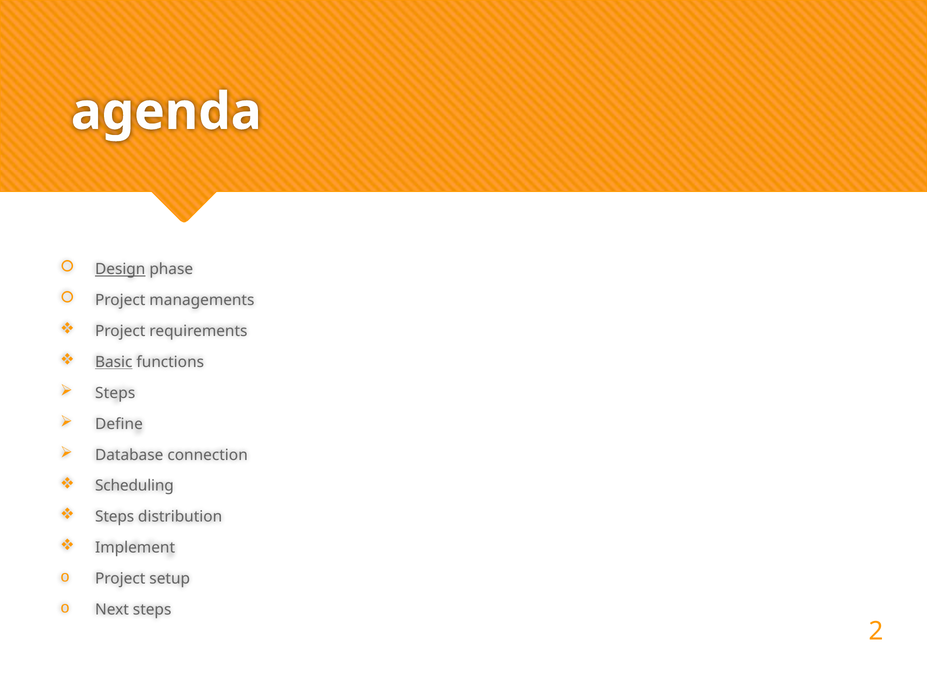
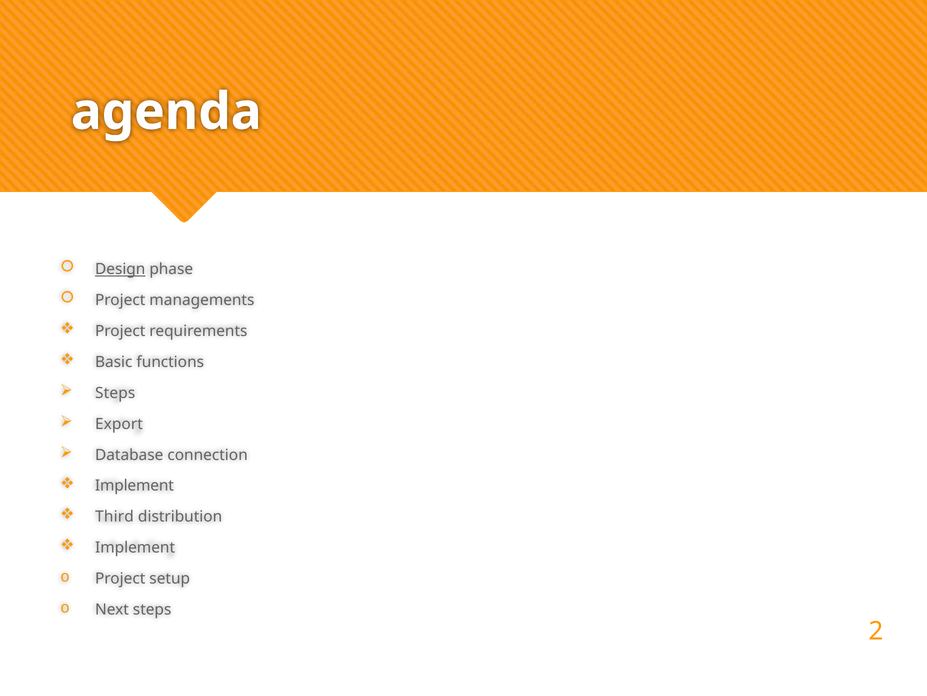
Basic underline: present -> none
Define: Define -> Export
Scheduling at (134, 485): Scheduling -> Implement
Steps at (115, 516): Steps -> Third
